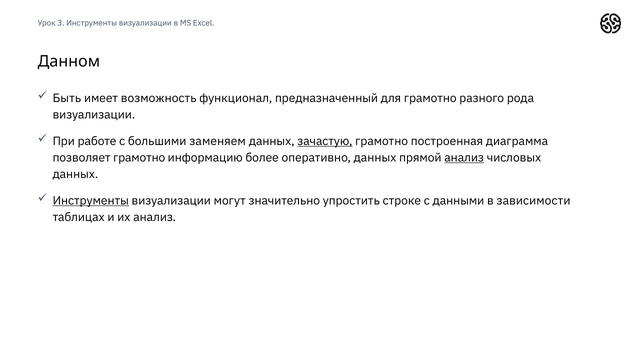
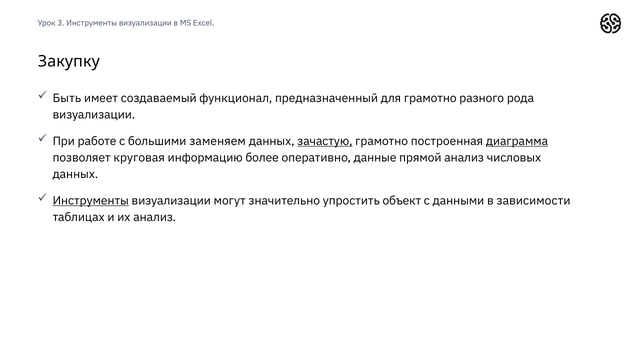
Данном: Данном -> Закупку
возможность: возможность -> создаваемый
диаграмма underline: none -> present
позволяет грамотно: грамотно -> круговая
оперативно данных: данных -> данные
анализ at (464, 158) underline: present -> none
строке: строке -> объект
